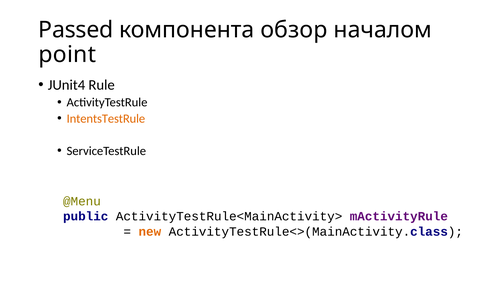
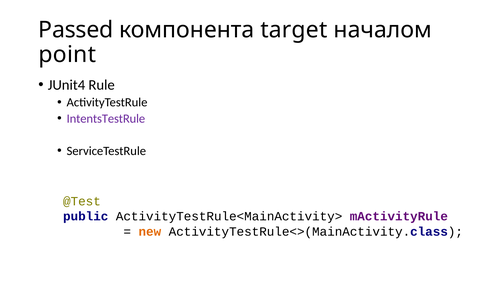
обзор: обзор -> target
IntentsTestRule colour: orange -> purple
@Menu: @Menu -> @Test
